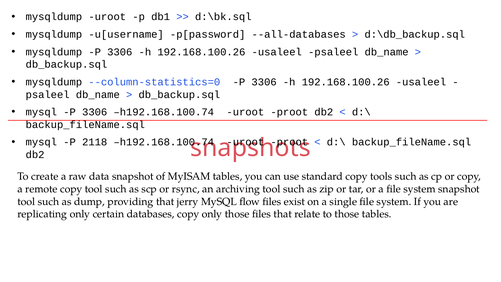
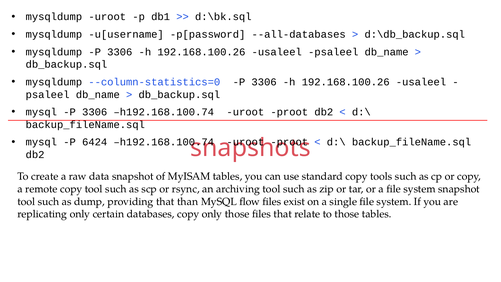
2118: 2118 -> 6424
jerry: jerry -> than
